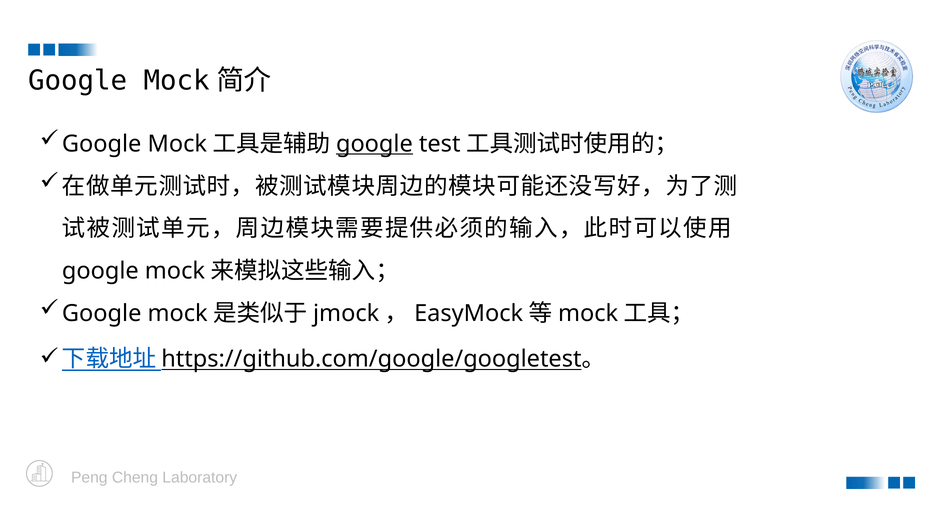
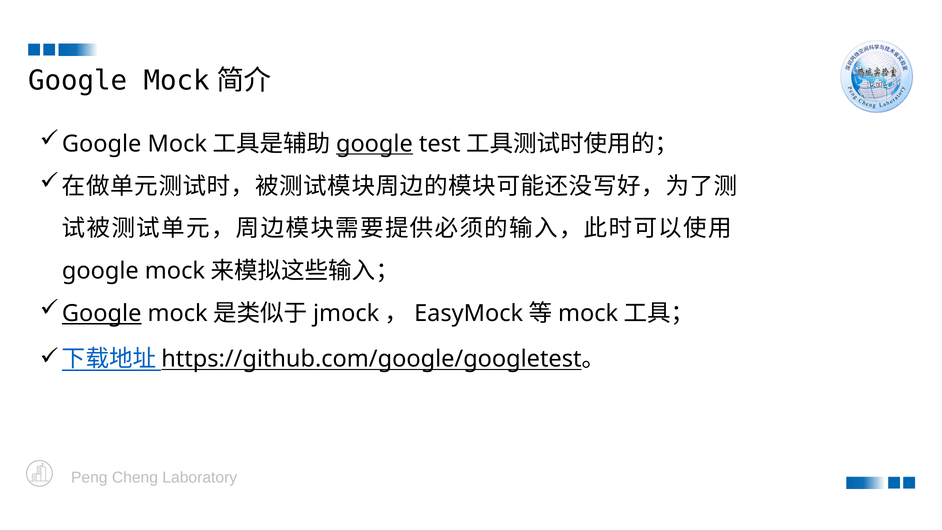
Google at (102, 313) underline: none -> present
